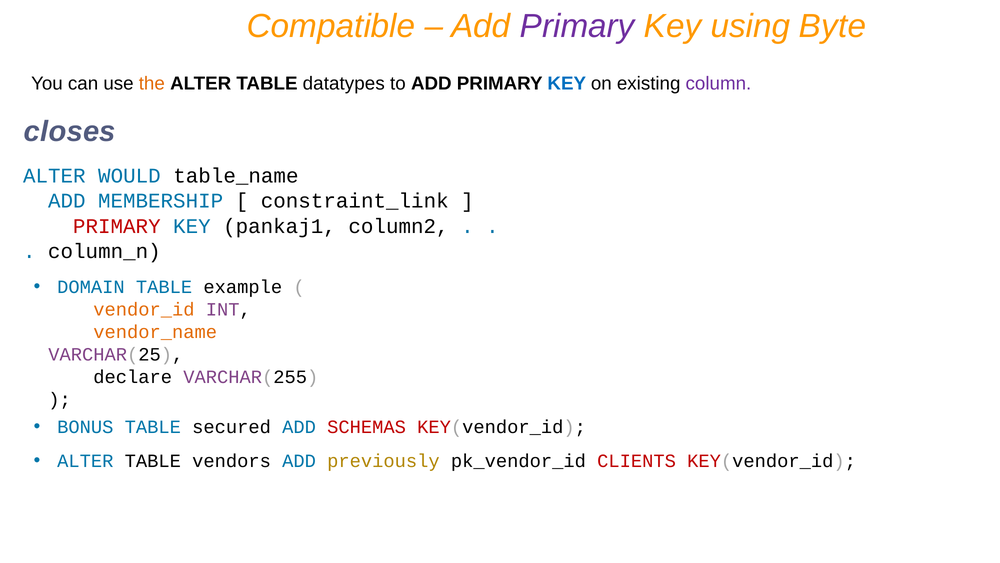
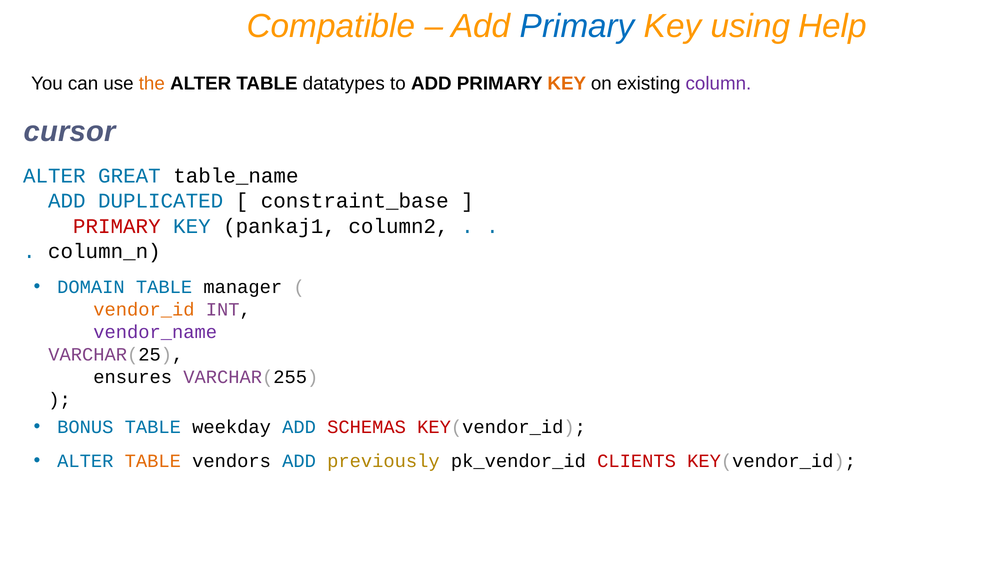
Primary at (577, 26) colour: purple -> blue
Byte: Byte -> Help
KEY at (567, 83) colour: blue -> orange
closes: closes -> cursor
WOULD: WOULD -> GREAT
MEMBERSHIP: MEMBERSHIP -> DUPLICATED
constraint_link: constraint_link -> constraint_base
example: example -> manager
vendor_name colour: orange -> purple
declare: declare -> ensures
secured: secured -> weekday
TABLE at (153, 461) colour: black -> orange
